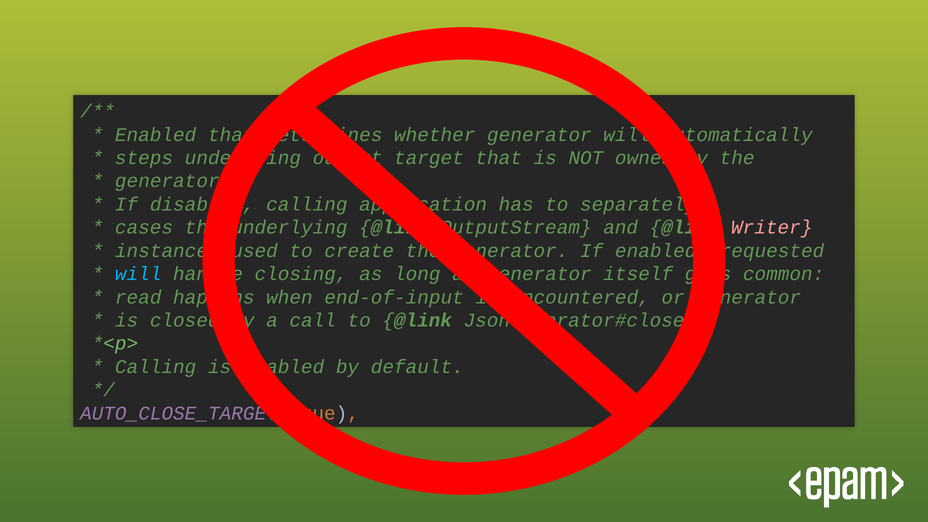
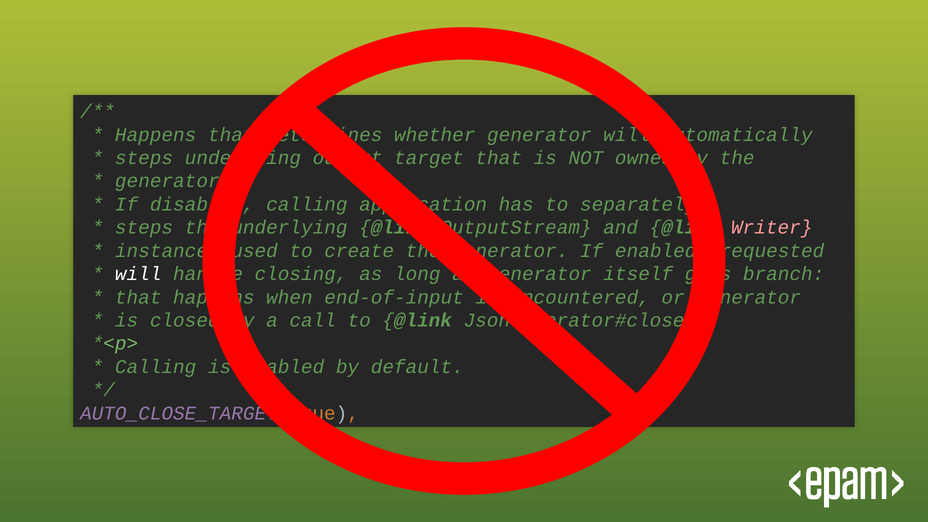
Enabled at (156, 135): Enabled -> Happens
cases at (144, 228): cases -> steps
will at (138, 274) colour: light blue -> white
common: common -> branch
read at (138, 297): read -> that
